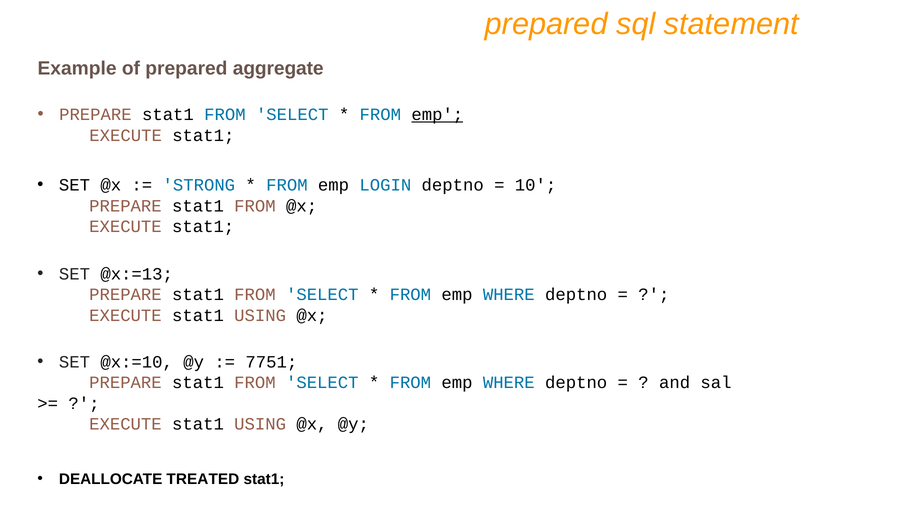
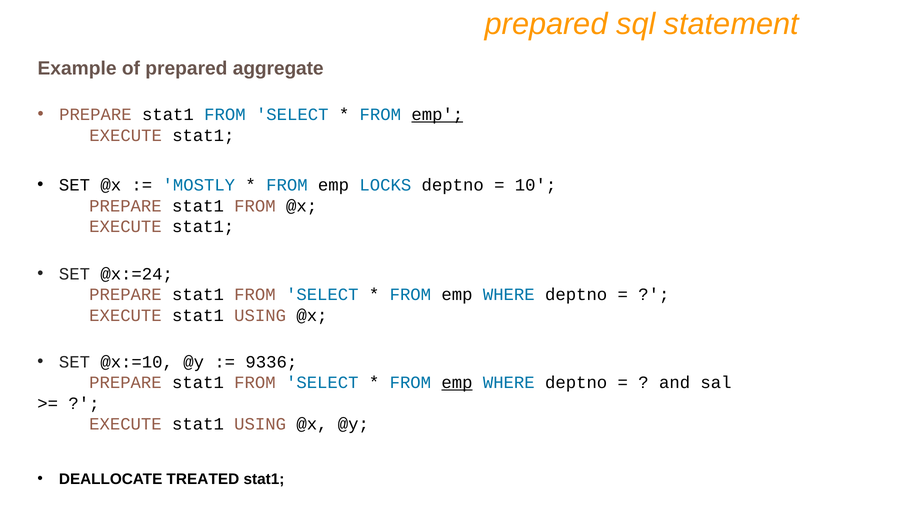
STRONG: STRONG -> MOSTLY
LOGIN: LOGIN -> LOCKS
@x:=13: @x:=13 -> @x:=24
7751: 7751 -> 9336
emp at (457, 383) underline: none -> present
